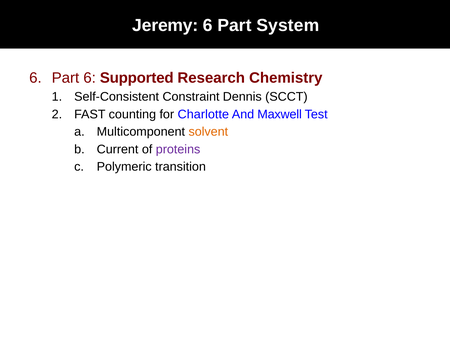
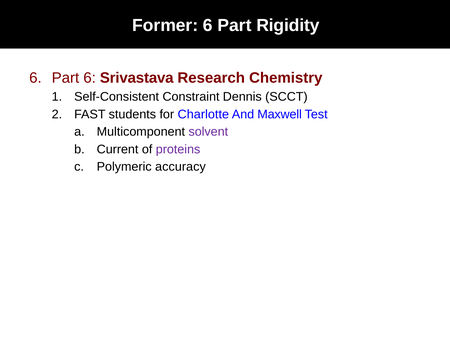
Jeremy: Jeremy -> Former
System: System -> Rigidity
Supported: Supported -> Srivastava
counting: counting -> students
solvent colour: orange -> purple
transition: transition -> accuracy
